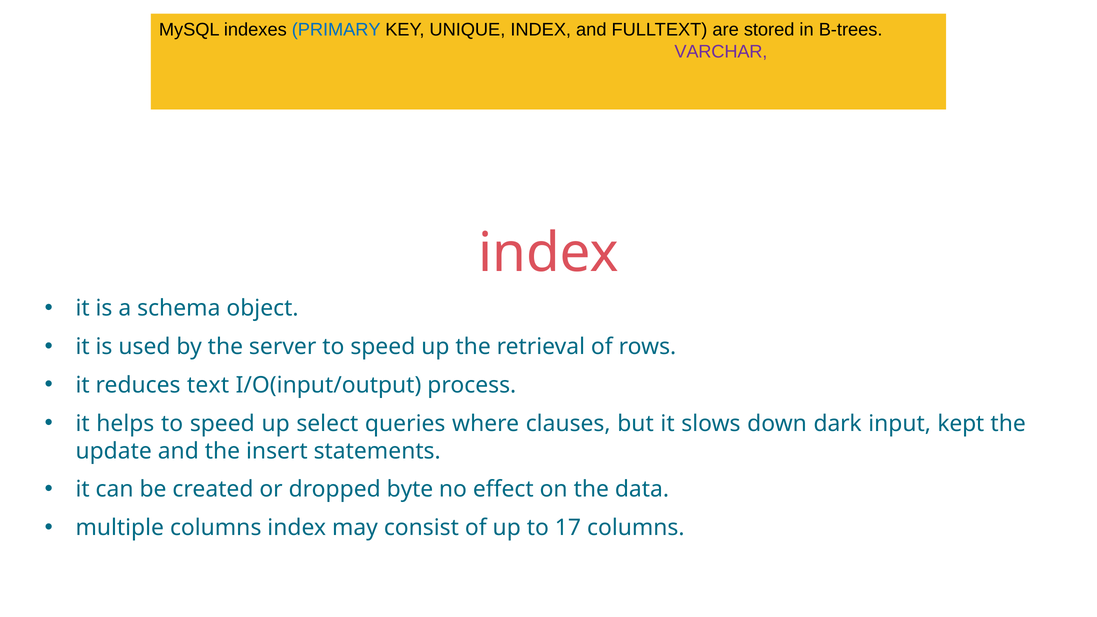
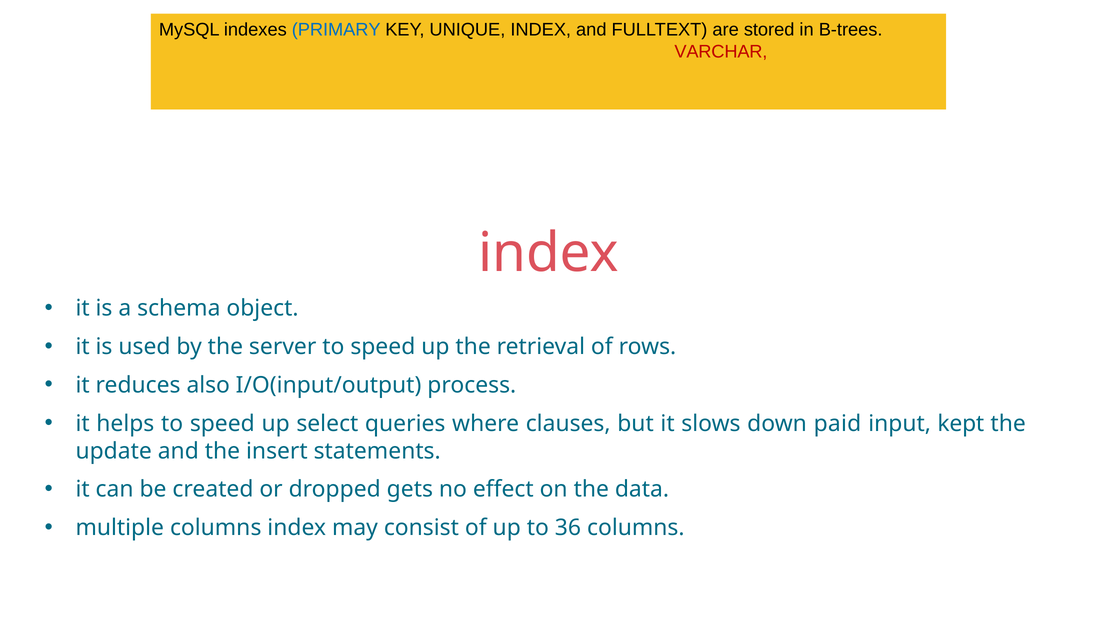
VARCHAR colour: purple -> red
reduces text: text -> also
dark: dark -> paid
byte: byte -> gets
17: 17 -> 36
